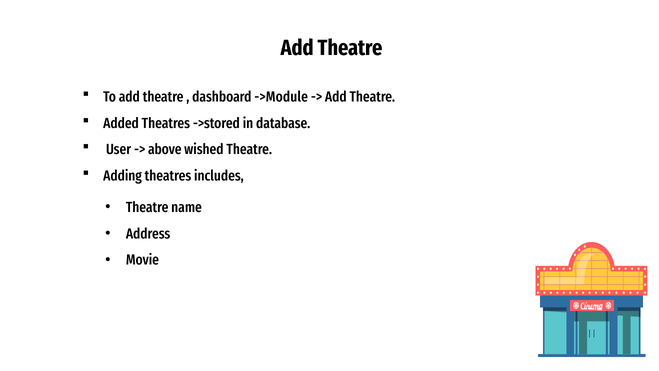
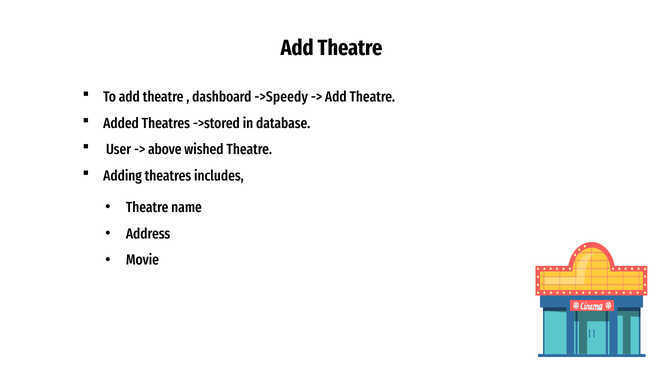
->Module: ->Module -> ->Speedy
